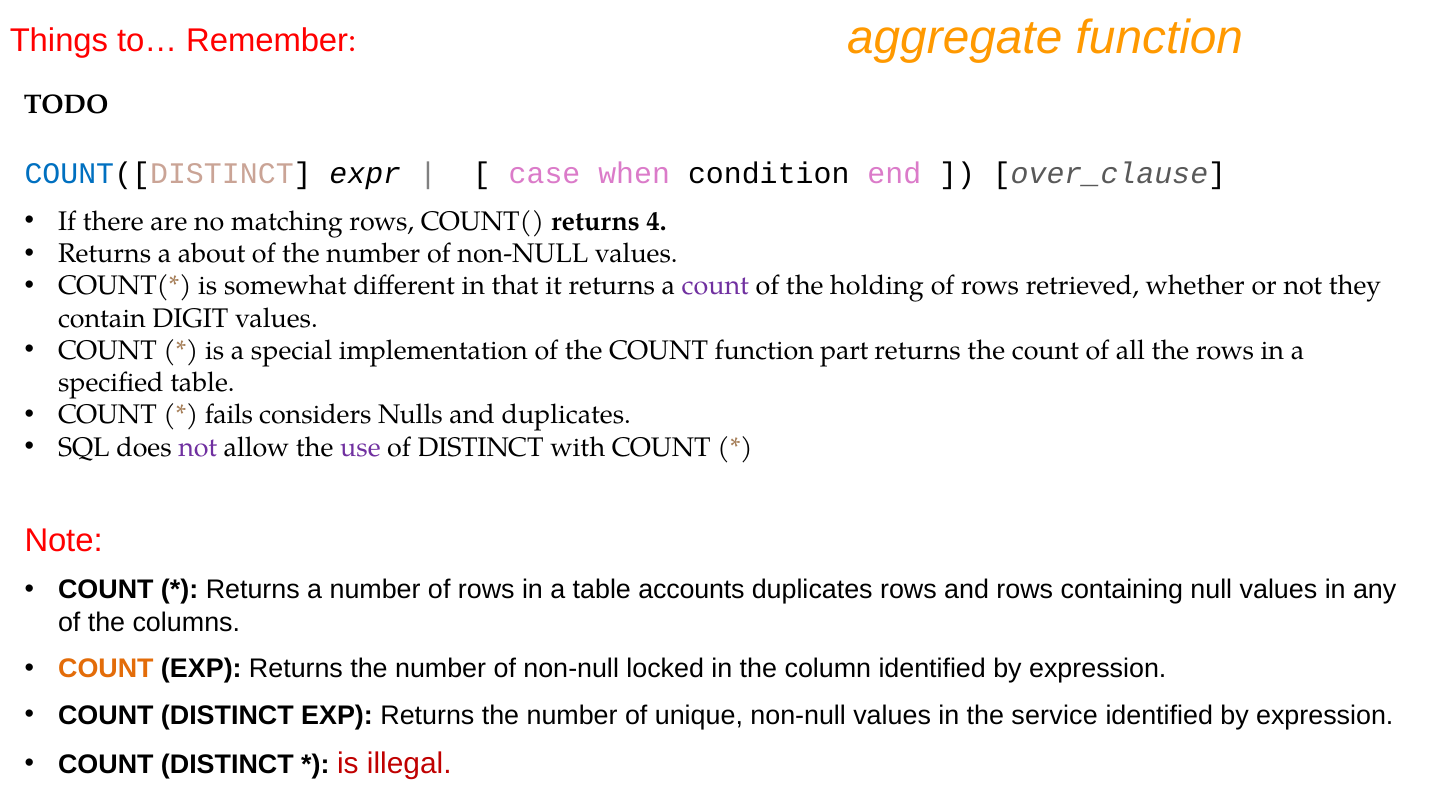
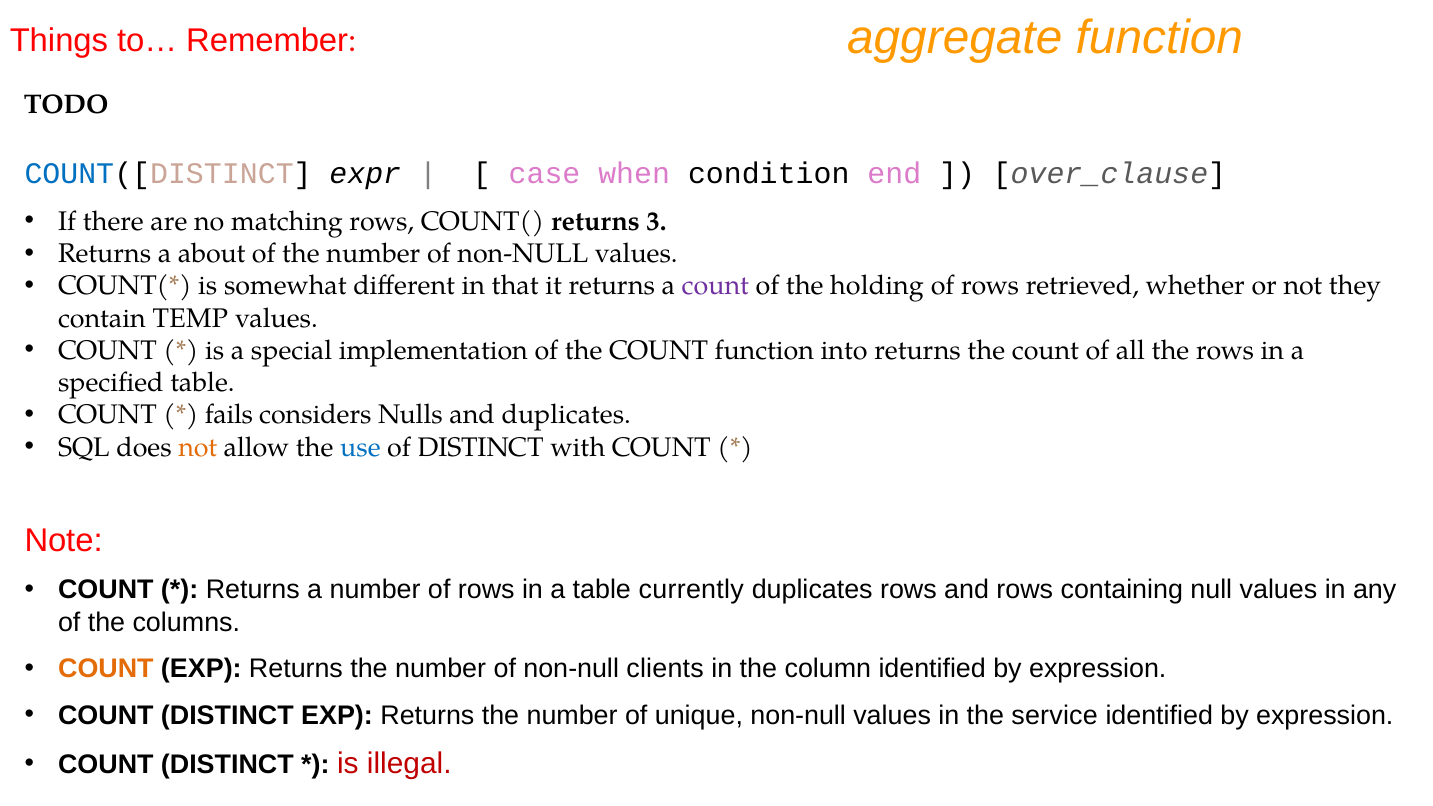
4: 4 -> 3
DIGIT: DIGIT -> TEMP
part: part -> into
not at (198, 447) colour: purple -> orange
use colour: purple -> blue
accounts: accounts -> currently
locked: locked -> clients
